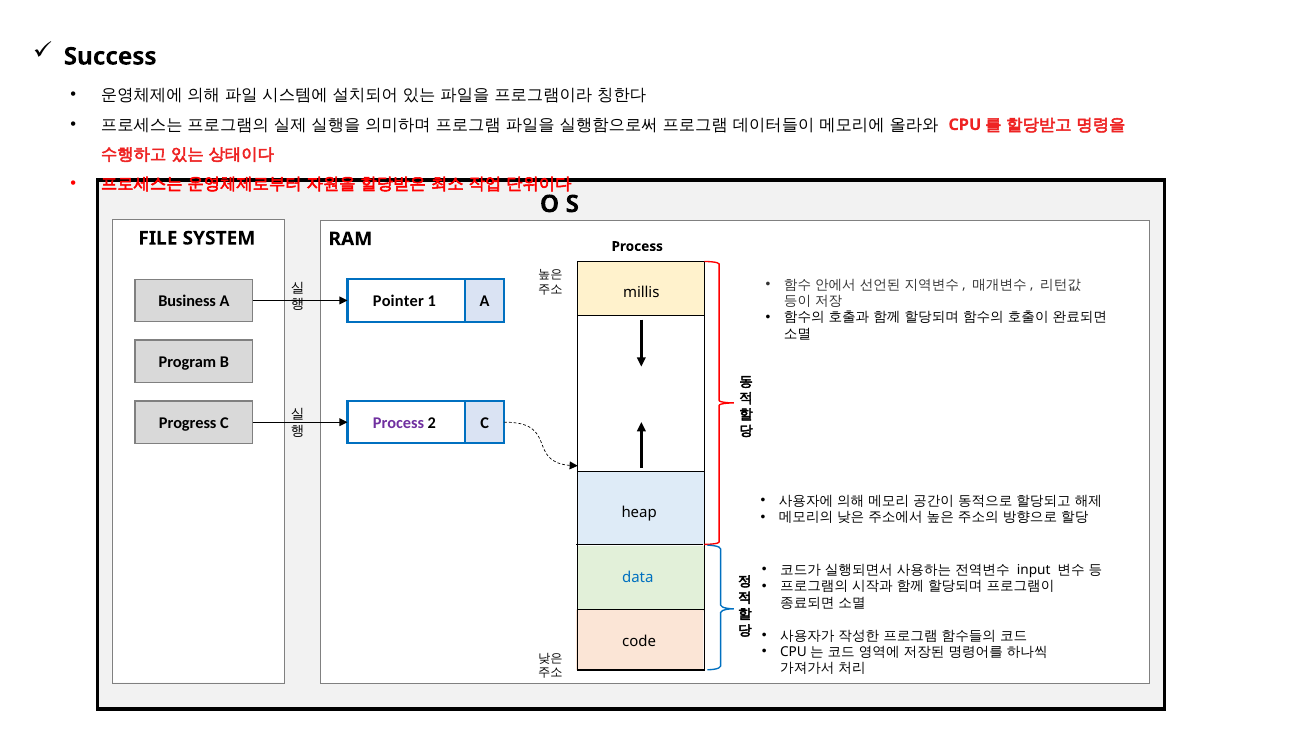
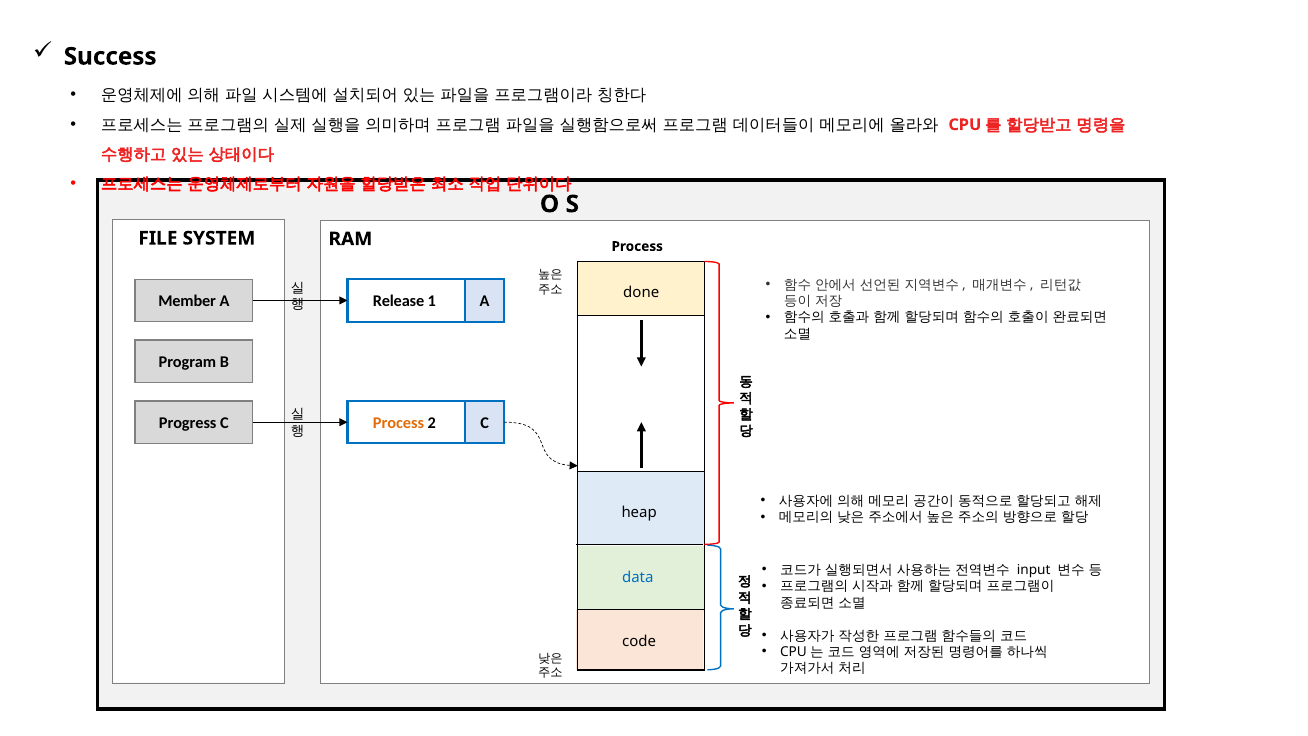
millis: millis -> done
Business: Business -> Member
Pointer: Pointer -> Release
Process at (398, 423) colour: purple -> orange
